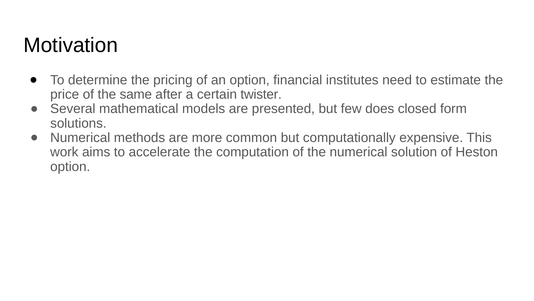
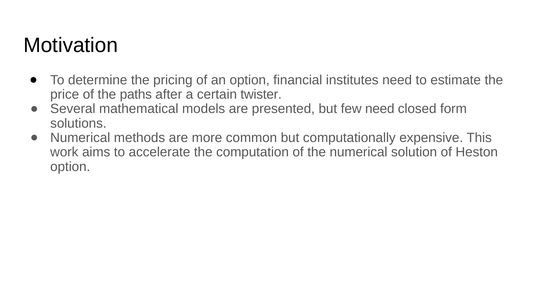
same: same -> paths
few does: does -> need
